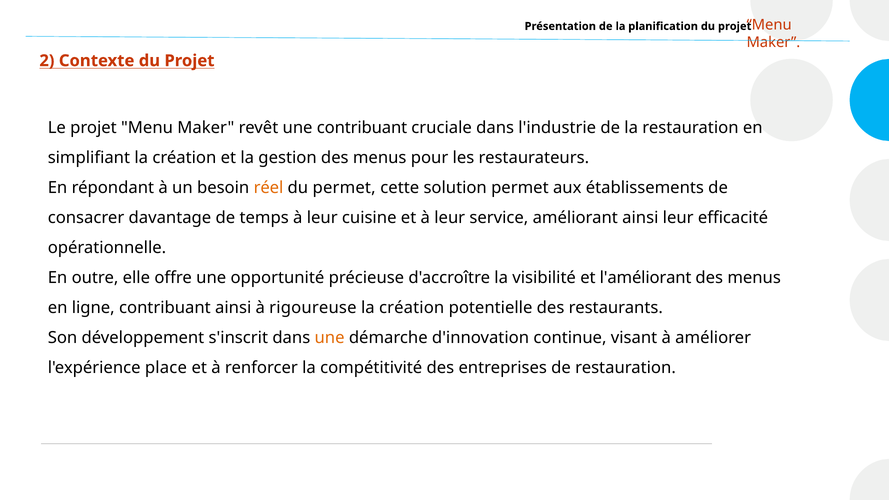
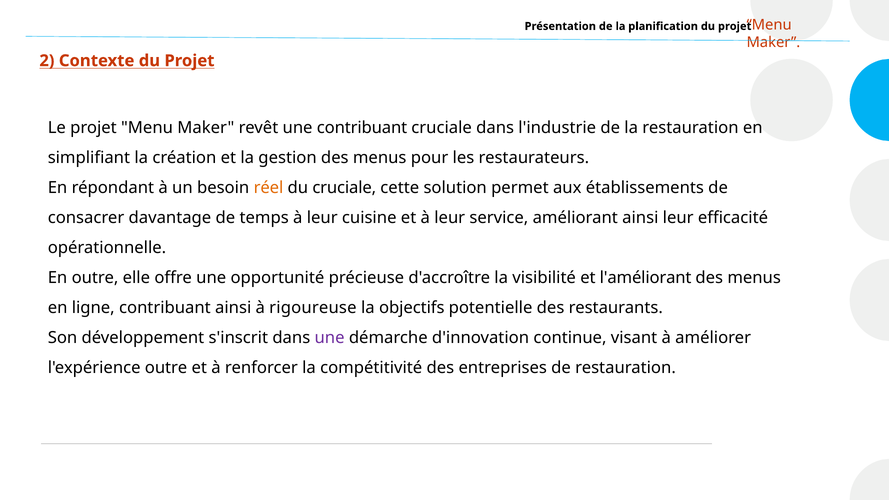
du permet: permet -> cruciale
création at (412, 308): création -> objectifs
une at (330, 338) colour: orange -> purple
l'expérience place: place -> outre
